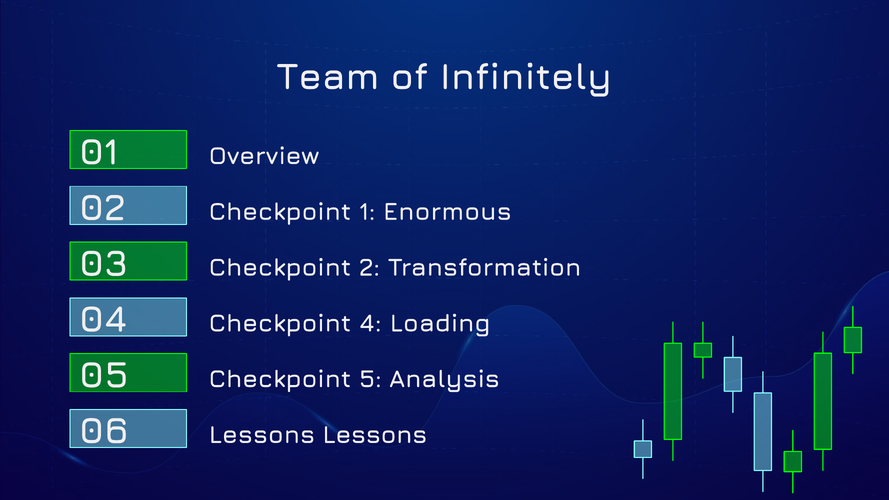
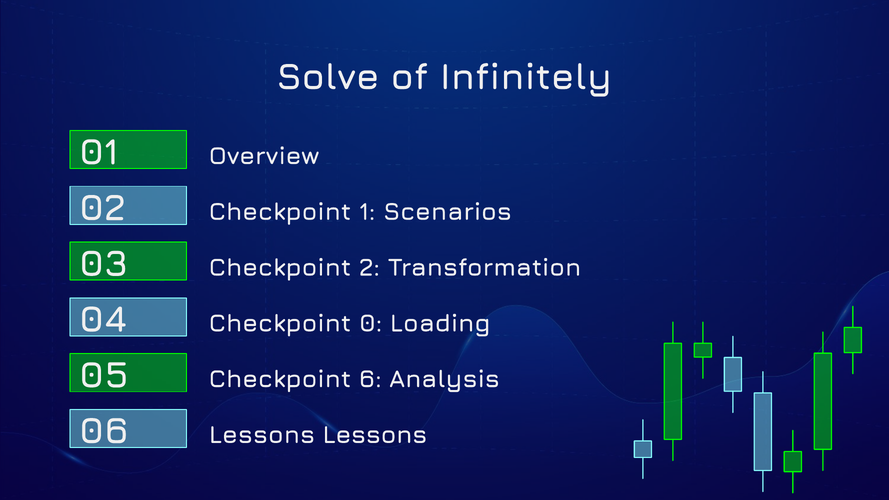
Team: Team -> Solve
Enormous: Enormous -> Scenarios
4: 4 -> 0
5: 5 -> 6
